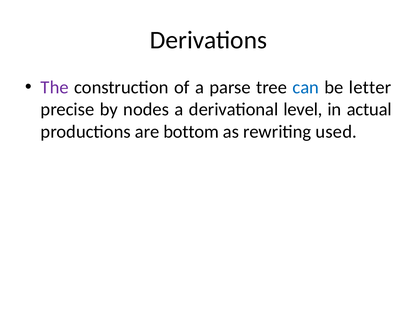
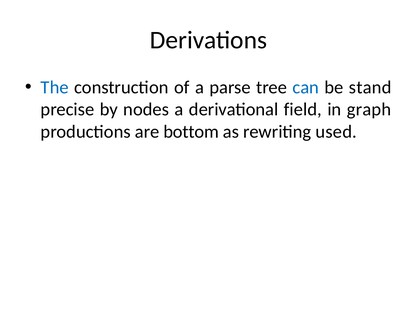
The colour: purple -> blue
letter: letter -> stand
level: level -> field
actual: actual -> graph
